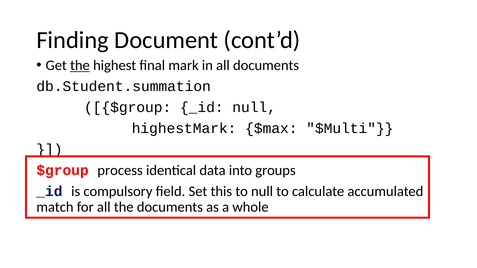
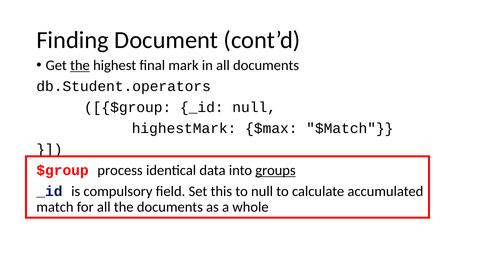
db.Student.summation: db.Student.summation -> db.Student.operators
$Multi: $Multi -> $Match
groups underline: none -> present
